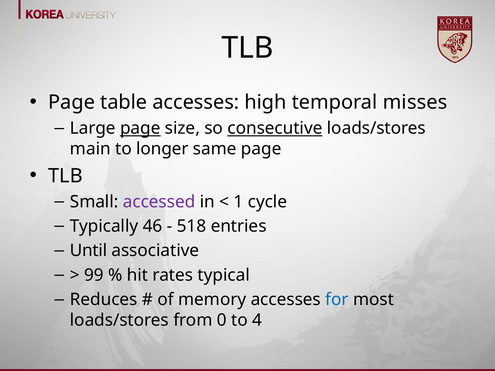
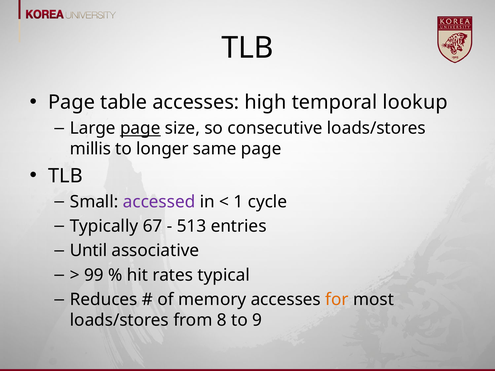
misses: misses -> lookup
consecutive underline: present -> none
main: main -> millis
46: 46 -> 67
518: 518 -> 513
for colour: blue -> orange
0: 0 -> 8
4: 4 -> 9
